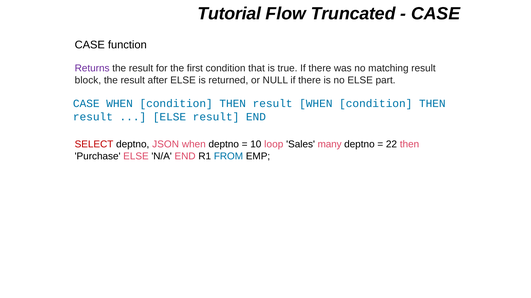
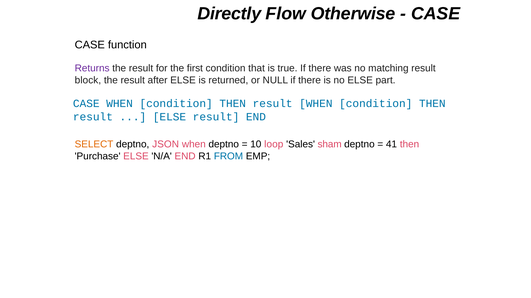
Tutorial: Tutorial -> Directly
Truncated: Truncated -> Otherwise
SELECT colour: red -> orange
many: many -> sham
22: 22 -> 41
